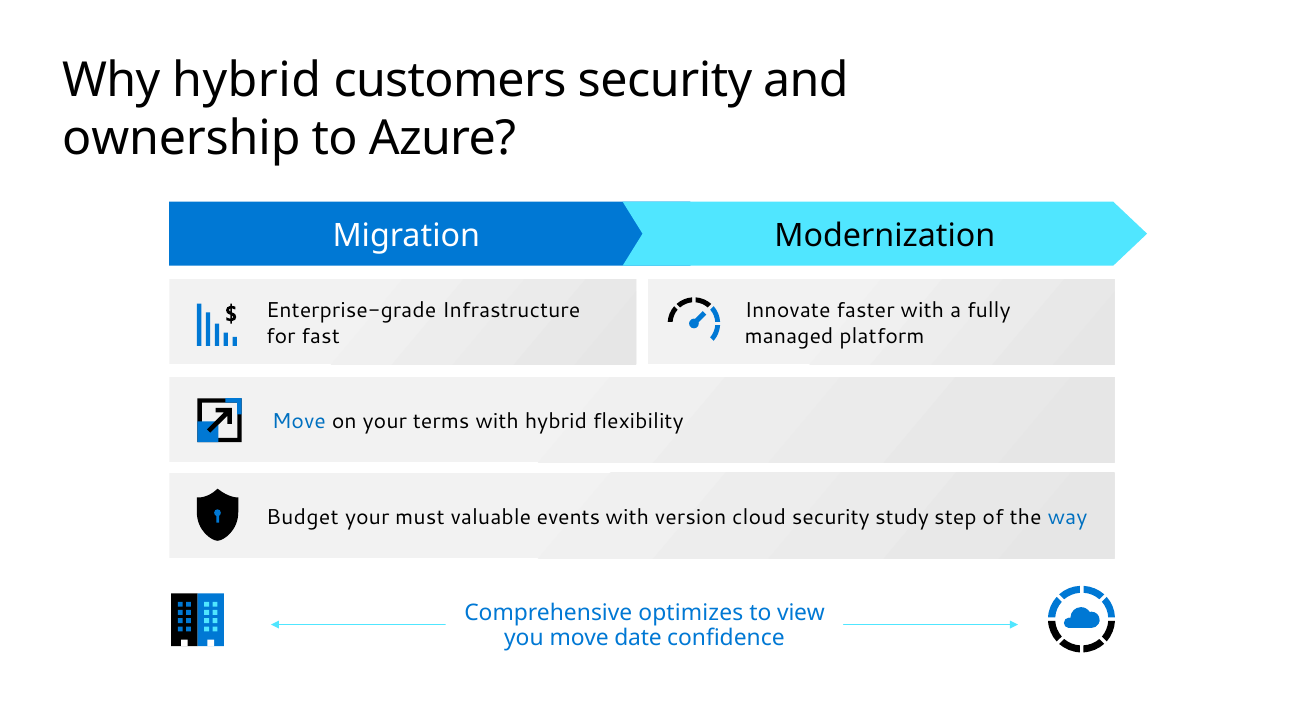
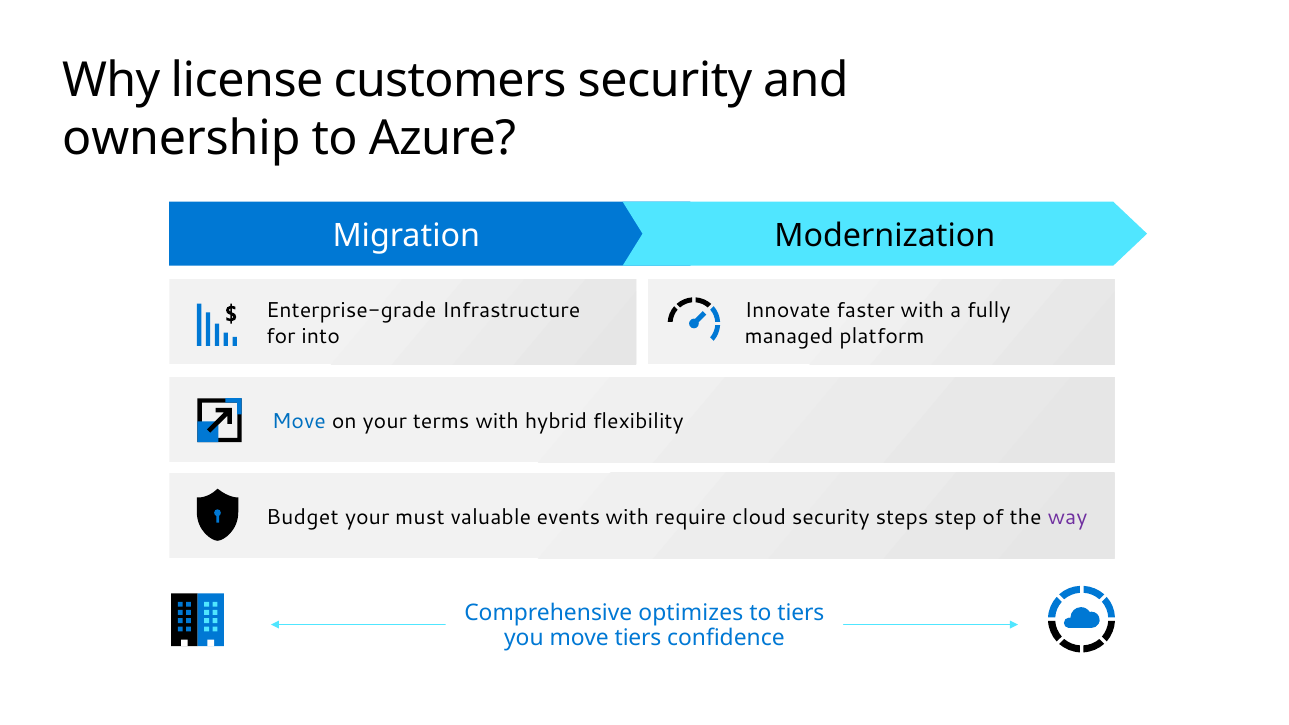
Why hybrid: hybrid -> license
fast: fast -> into
version: version -> require
study: study -> steps
way colour: blue -> purple
to view: view -> tiers
move date: date -> tiers
